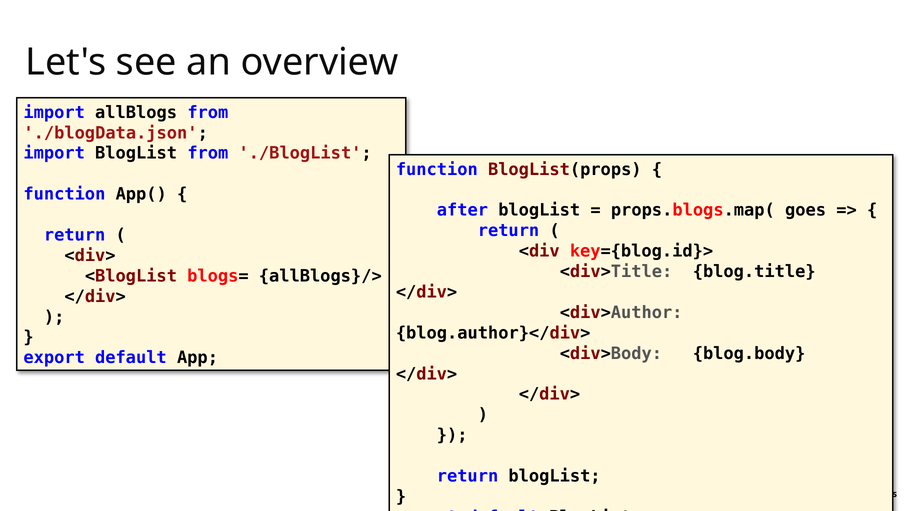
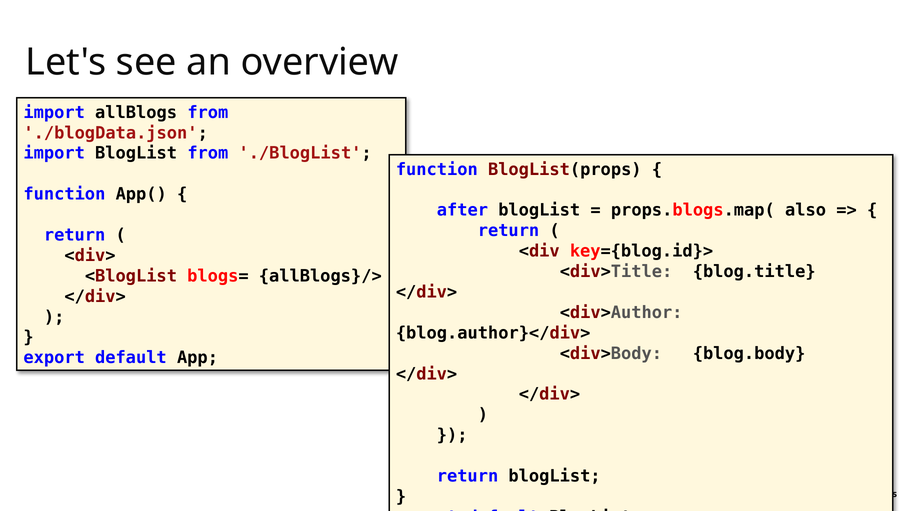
goes: goes -> also
